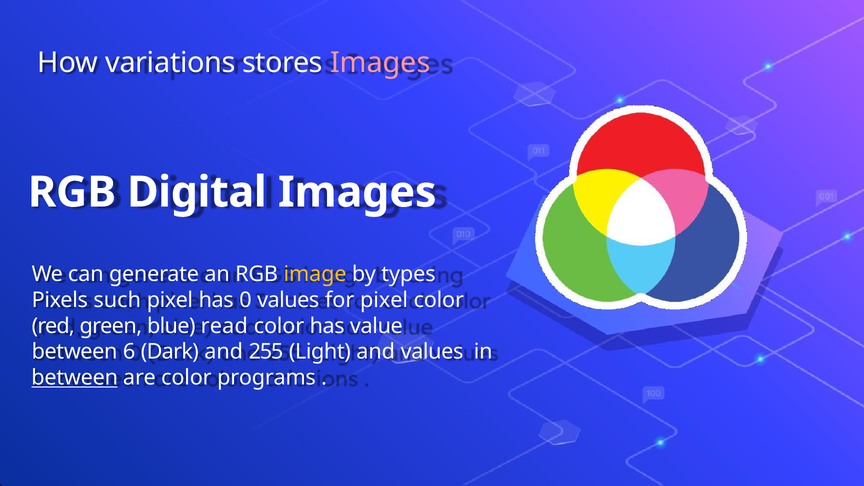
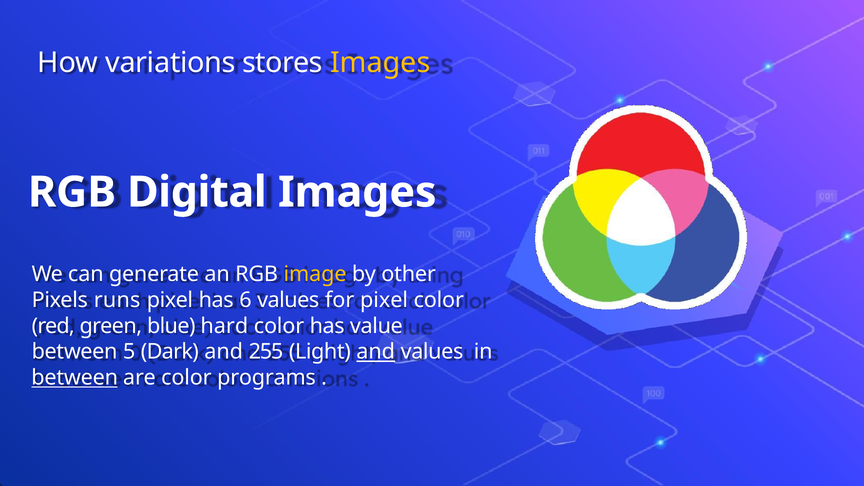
Images at (380, 63) colour: pink -> yellow
types: types -> other
such: such -> runs
0: 0 -> 6
read: read -> hard
6: 6 -> 5
and at (376, 352) underline: none -> present
